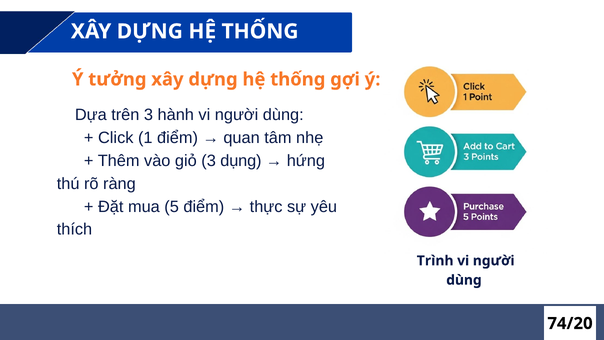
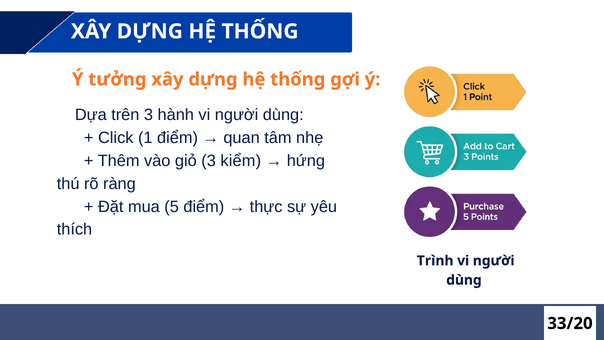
dụng: dụng -> kiểm
74/20: 74/20 -> 33/20
